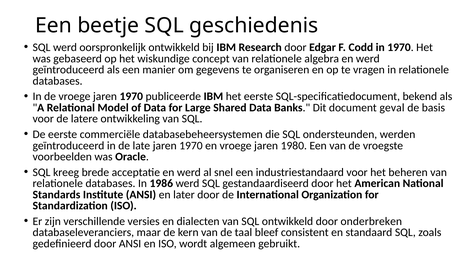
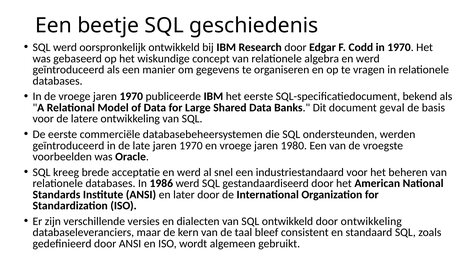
door onderbreken: onderbreken -> ontwikkeling
